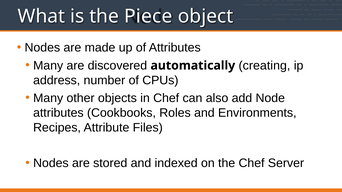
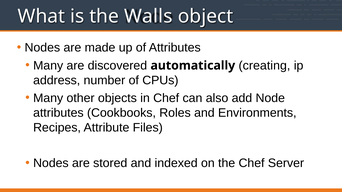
Piece: Piece -> Walls
